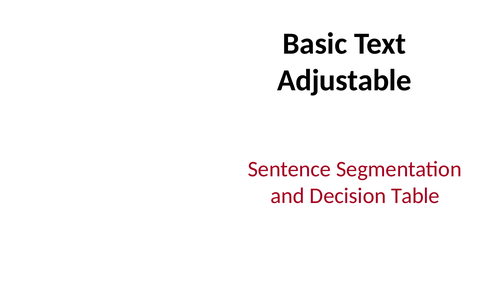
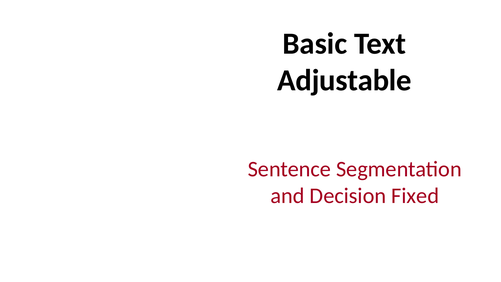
Table: Table -> Fixed
